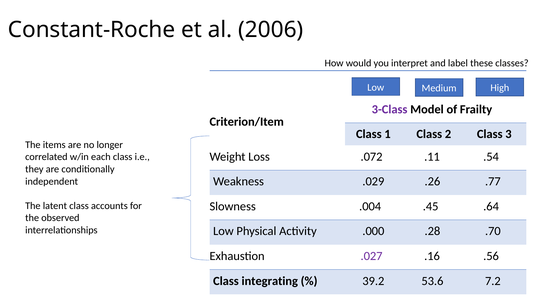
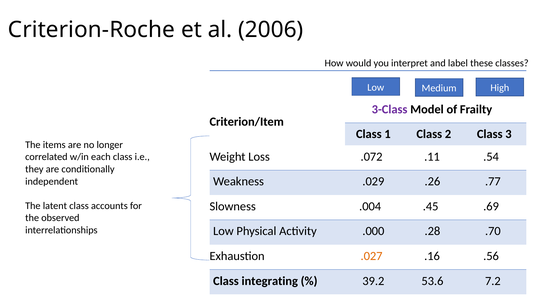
Constant-Roche: Constant-Roche -> Criterion-Roche
.64: .64 -> .69
.027 colour: purple -> orange
